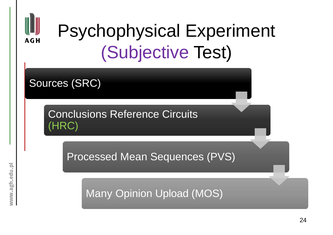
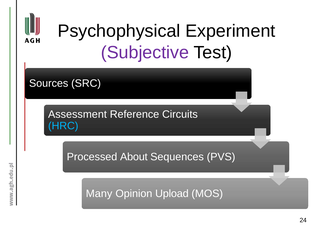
Conclusions: Conclusions -> Assessment
HRC colour: light green -> light blue
Mean: Mean -> About
